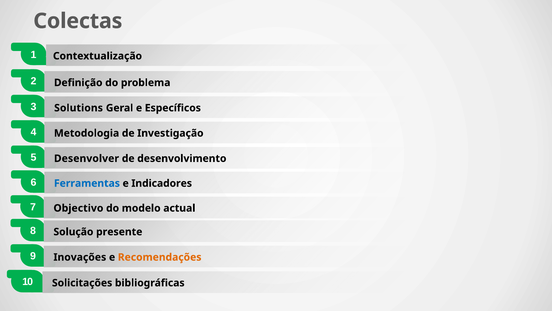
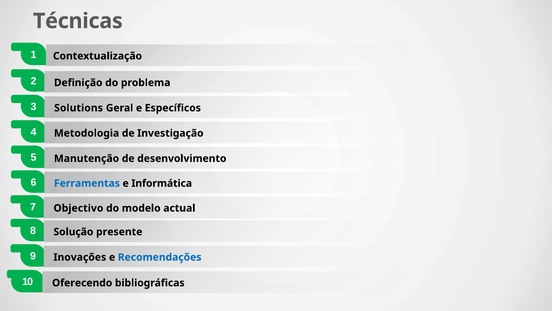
Colectas: Colectas -> Técnicas
Desenvolver: Desenvolver -> Manutenção
Indicadores: Indicadores -> Informática
Recomendações colour: orange -> blue
Solicitações: Solicitações -> Oferecendo
